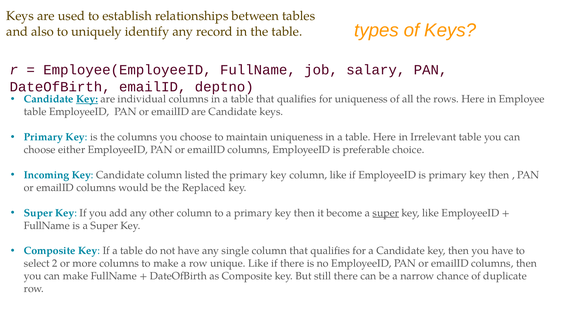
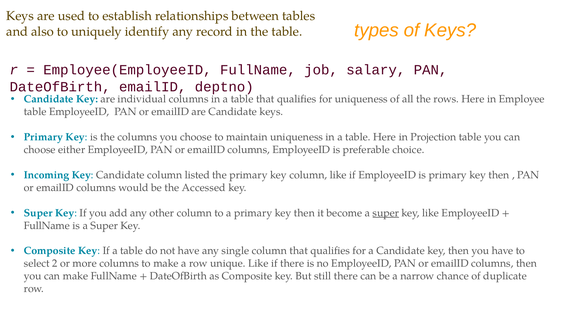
Key at (87, 99) underline: present -> none
Irrelevant: Irrelevant -> Projection
Replaced: Replaced -> Accessed
